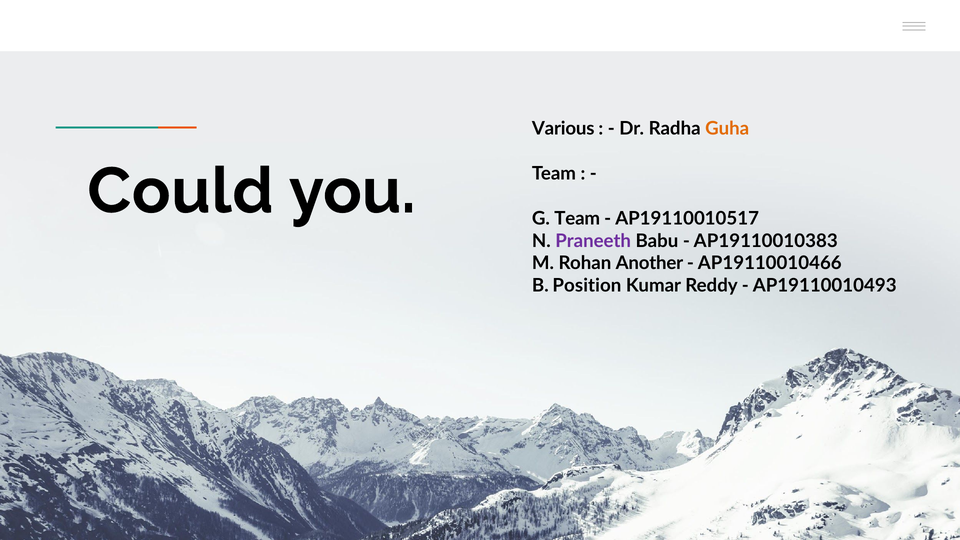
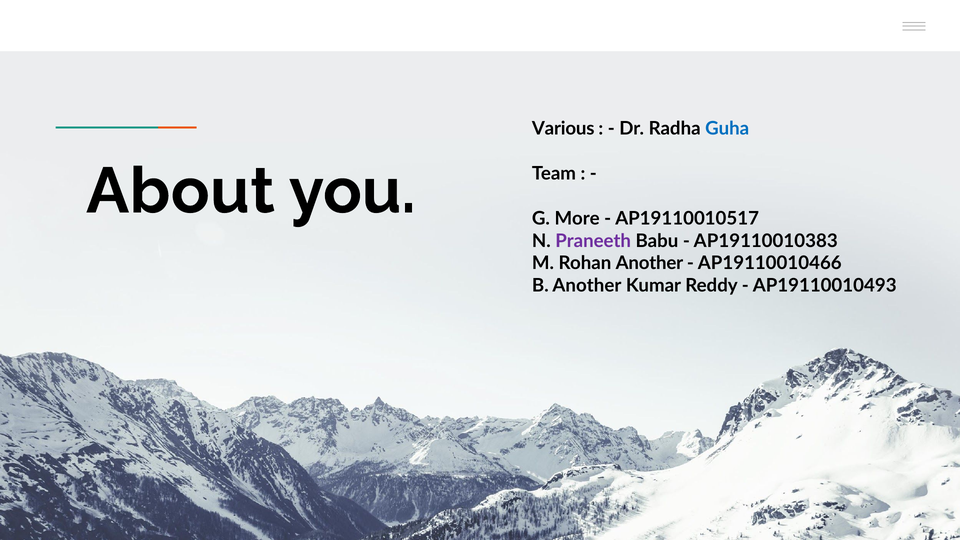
Guha colour: orange -> blue
Could: Could -> About
G Team: Team -> More
B Position: Position -> Another
